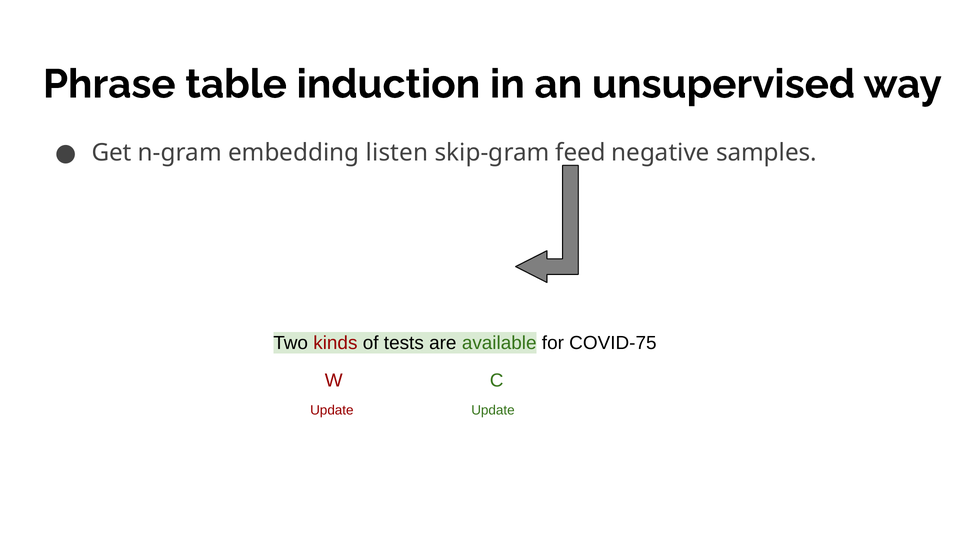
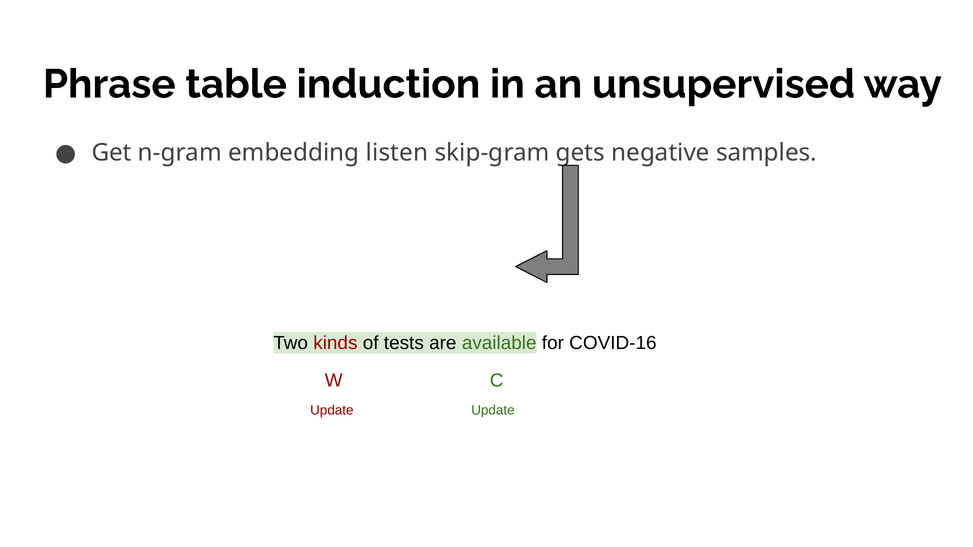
feed: feed -> gets
COVID-75: COVID-75 -> COVID-16
